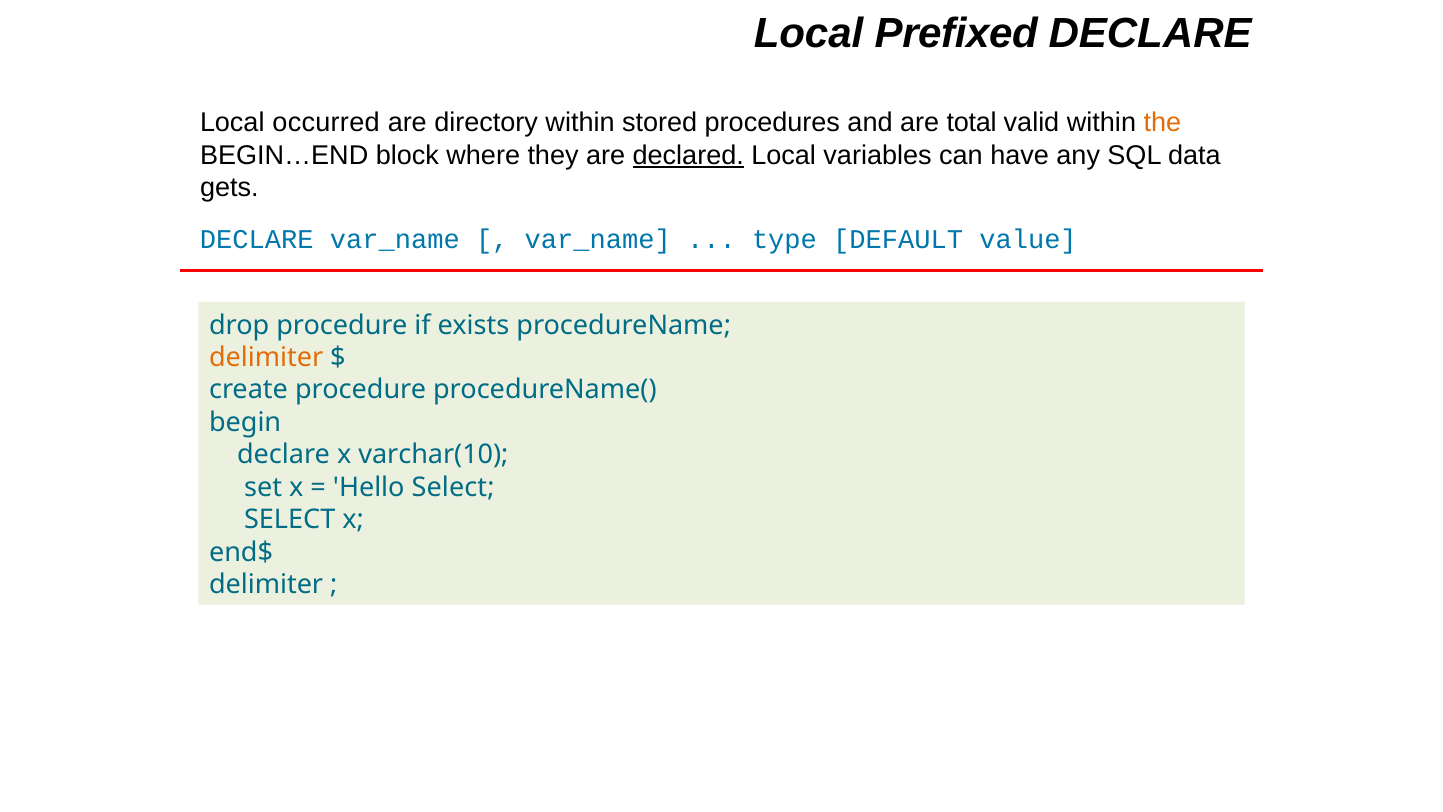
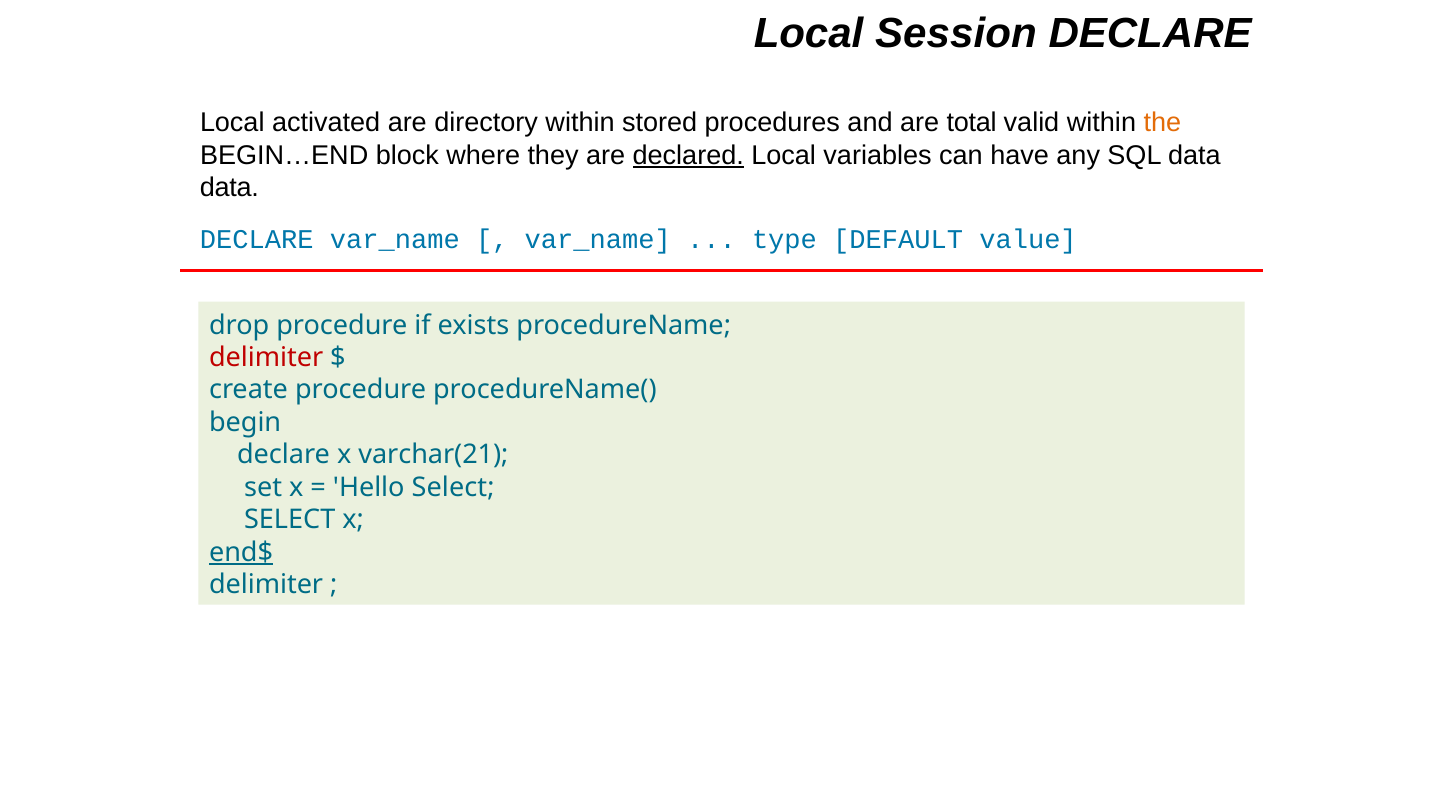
Prefixed: Prefixed -> Session
occurred: occurred -> activated
gets at (229, 188): gets -> data
delimiter at (266, 357) colour: orange -> red
varchar(10: varchar(10 -> varchar(21
end$ underline: none -> present
